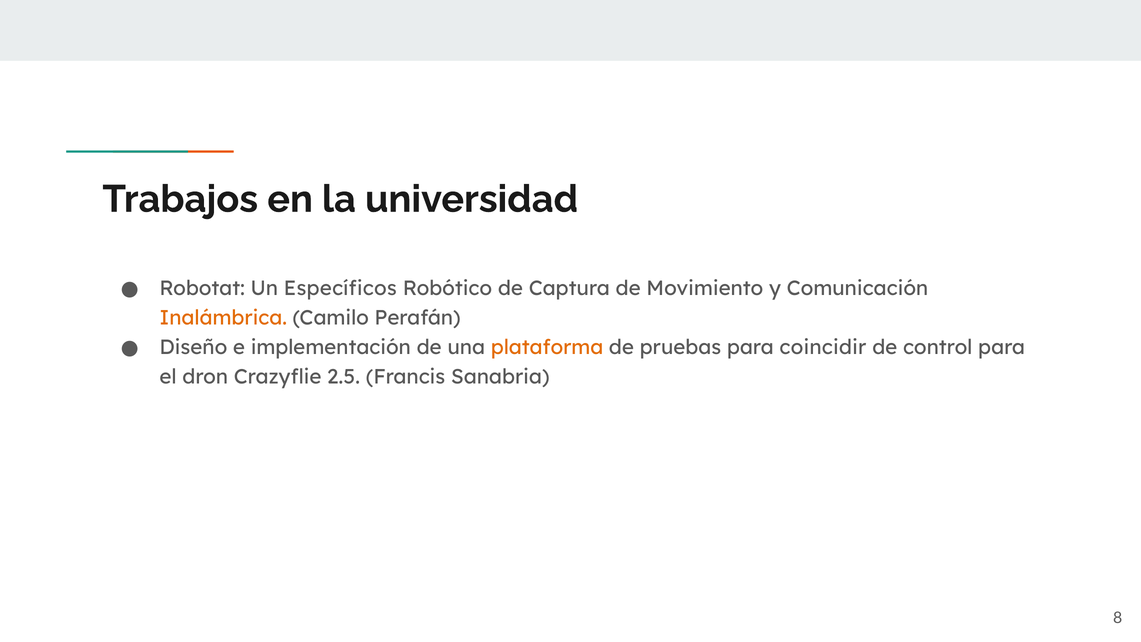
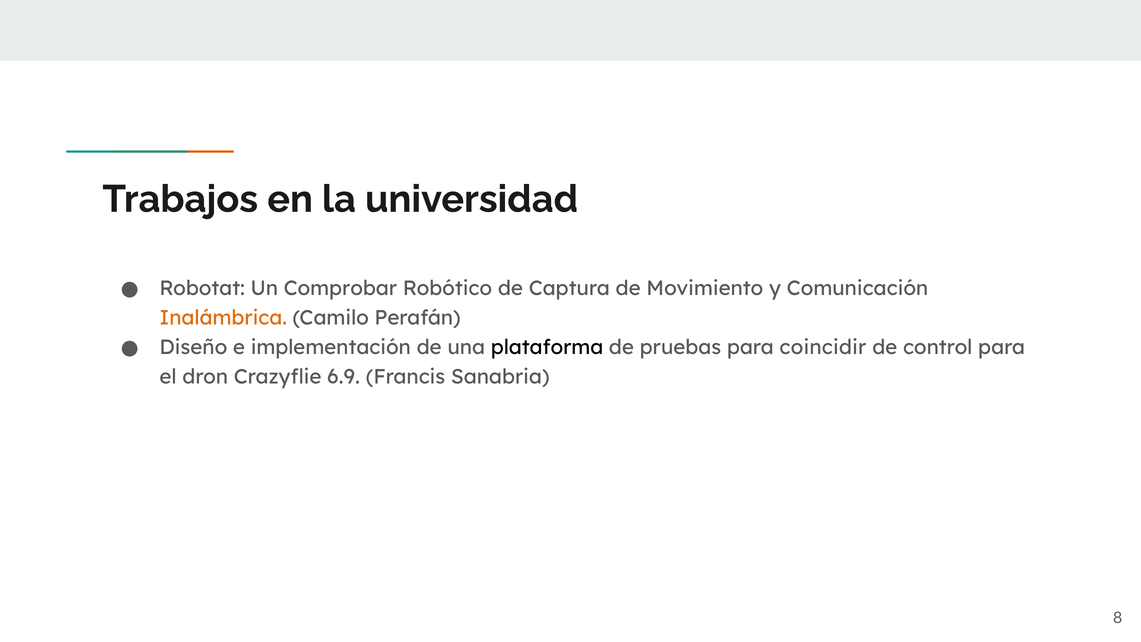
Específicos: Específicos -> Comprobar
plataforma colour: orange -> black
2.5: 2.5 -> 6.9
